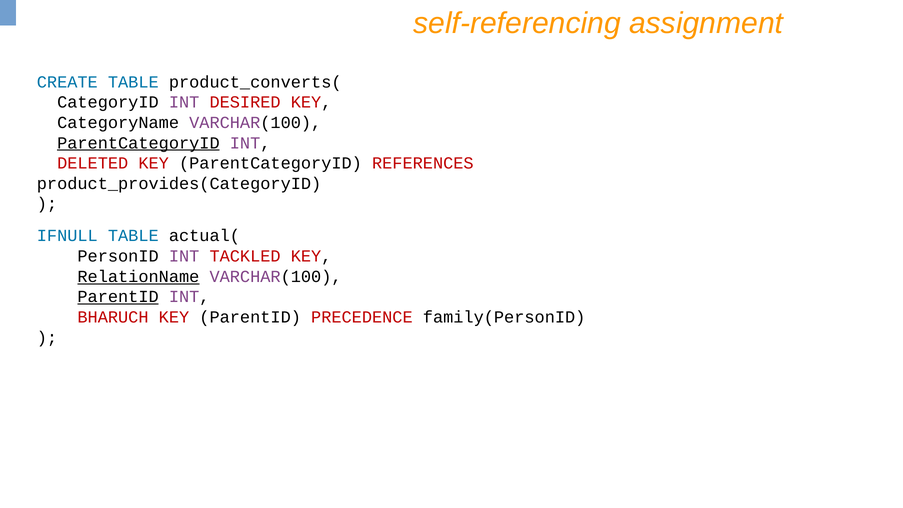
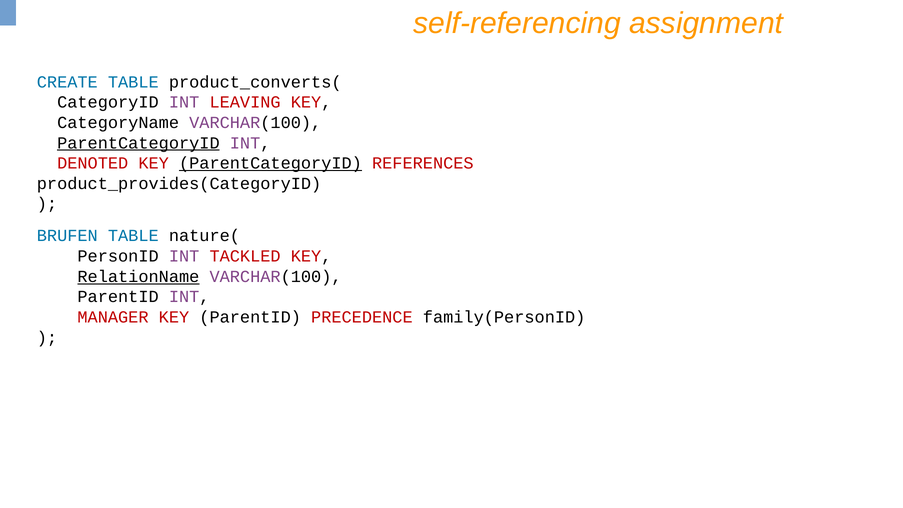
DESIRED: DESIRED -> LEAVING
DELETED: DELETED -> DENOTED
ParentCategoryID at (270, 163) underline: none -> present
IFNULL: IFNULL -> BRUFEN
actual(: actual( -> nature(
ParentID at (118, 297) underline: present -> none
BHARUCH: BHARUCH -> MANAGER
